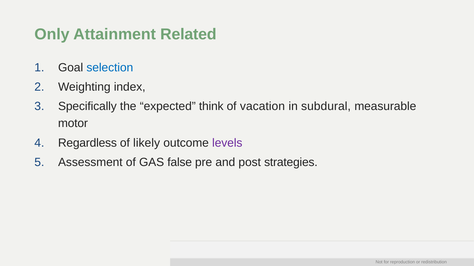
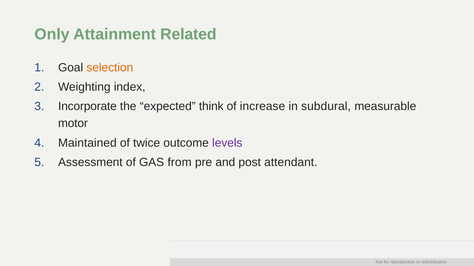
selection colour: blue -> orange
Specifically: Specifically -> Incorporate
vacation: vacation -> increase
Regardless: Regardless -> Maintained
likely: likely -> twice
false: false -> from
strategies: strategies -> attendant
